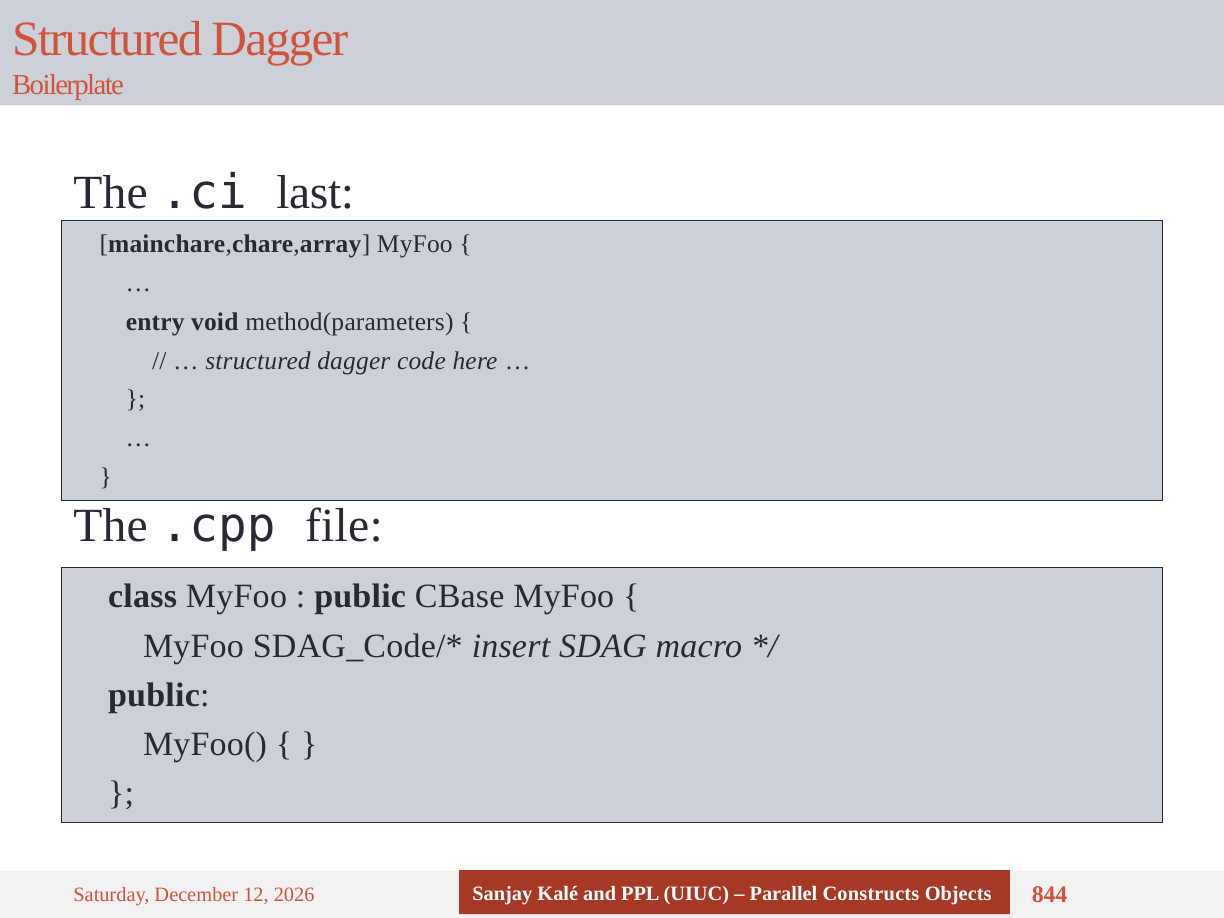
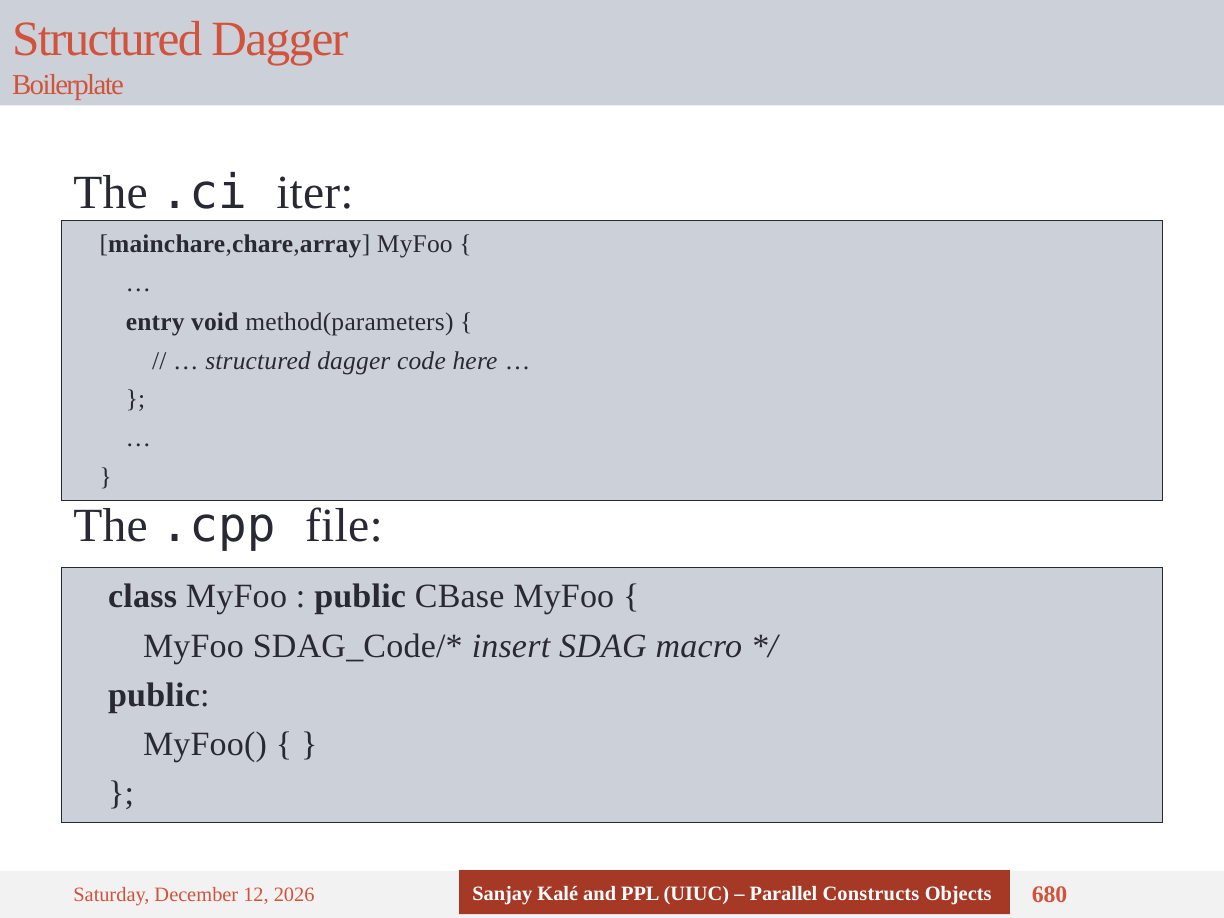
last: last -> iter
844: 844 -> 680
